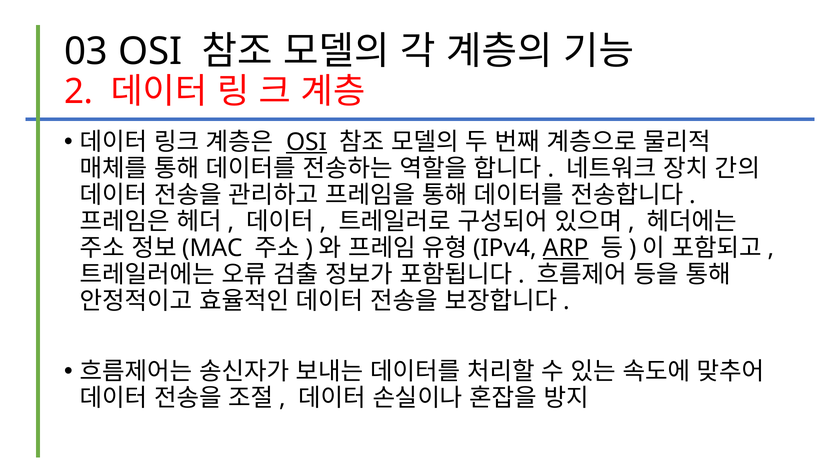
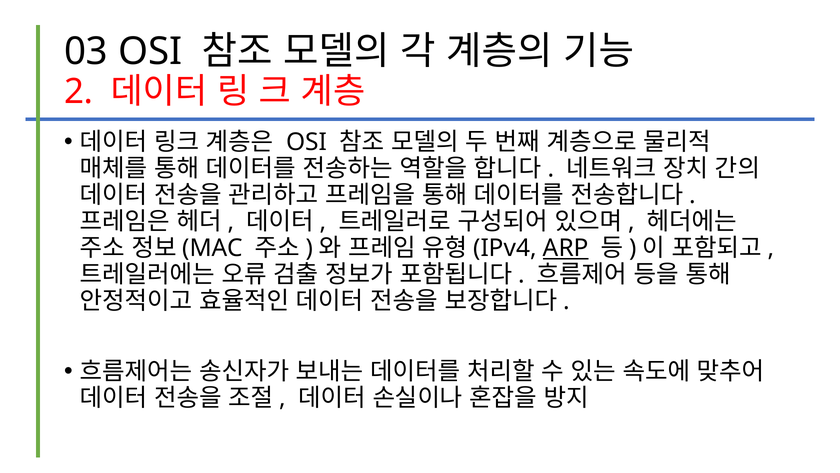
OSI at (307, 142) underline: present -> none
